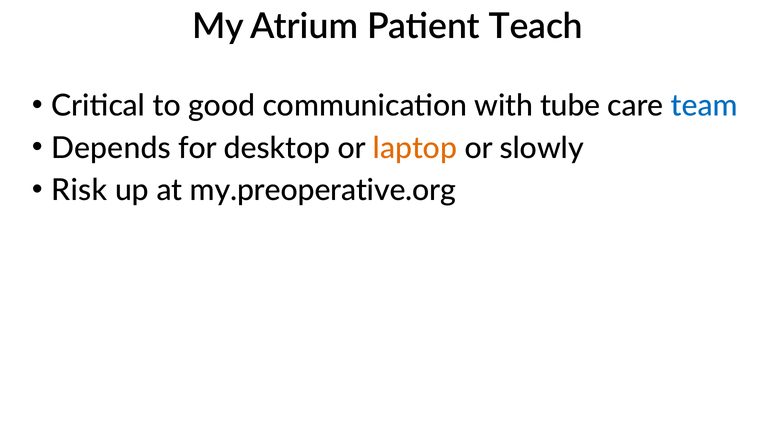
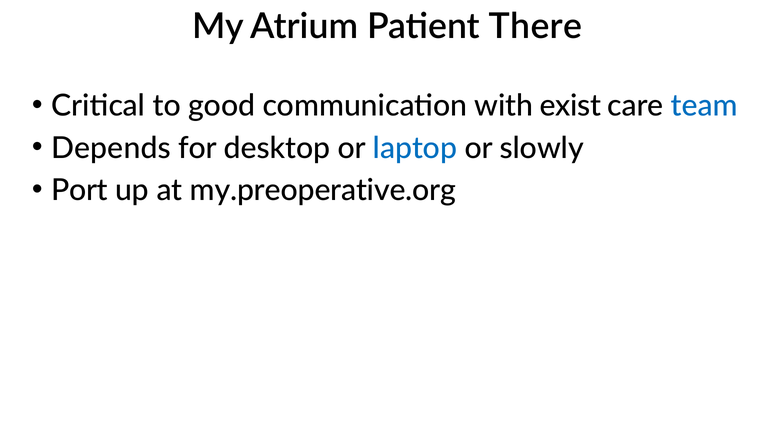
Teach: Teach -> There
tube: tube -> exist
laptop colour: orange -> blue
Risk: Risk -> Port
